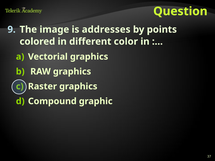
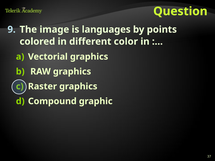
addresses: addresses -> languages
